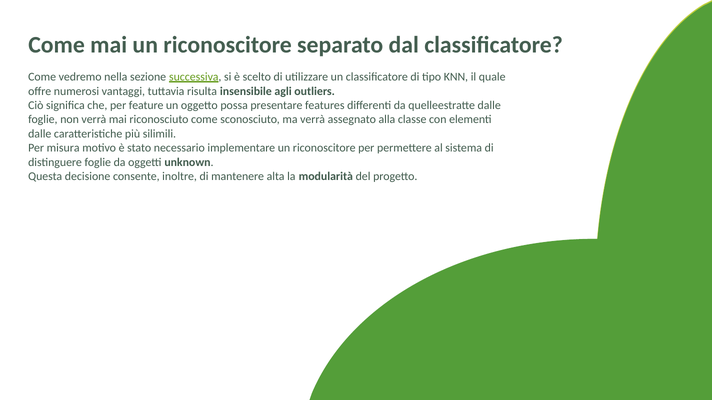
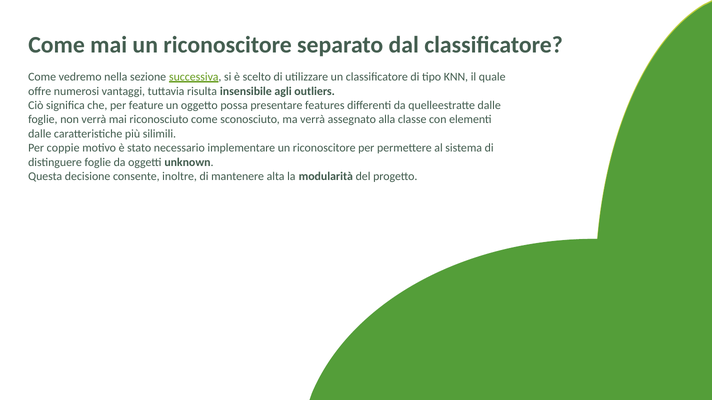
misura: misura -> coppie
